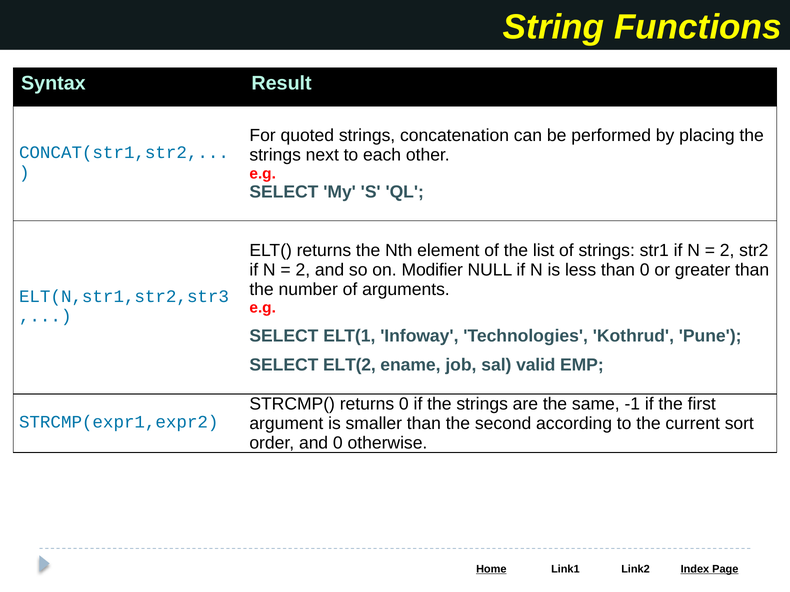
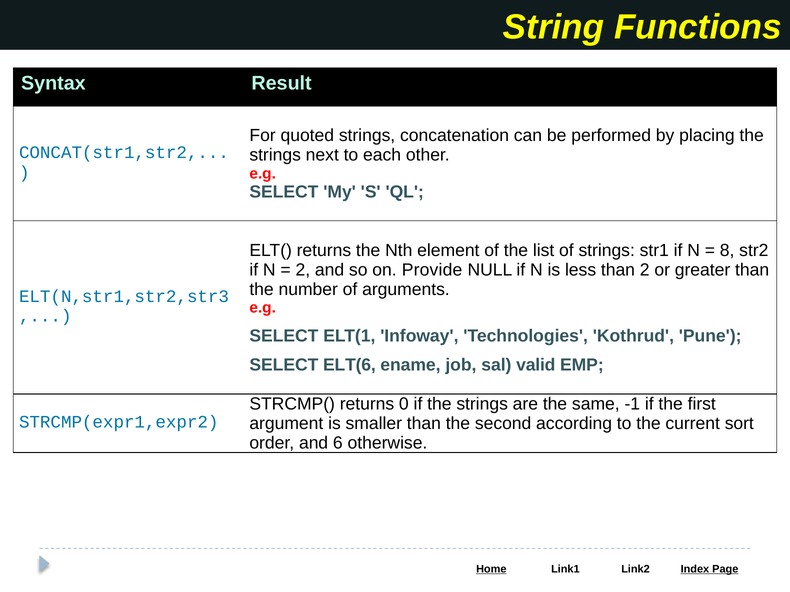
2 at (727, 251): 2 -> 8
Modifier: Modifier -> Provide
than 0: 0 -> 2
ELT(2: ELT(2 -> ELT(6
and 0: 0 -> 6
